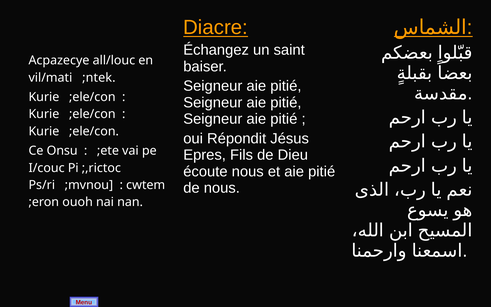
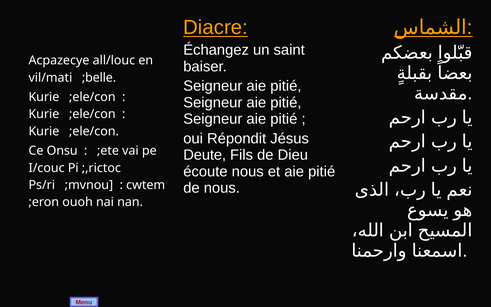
;ntek: ;ntek -> ;belle
Epres: Epres -> Deute
